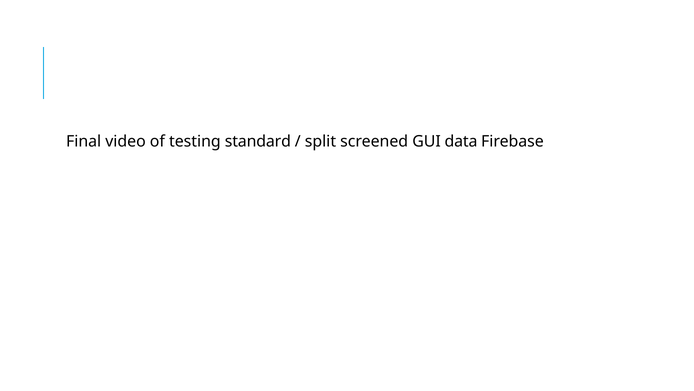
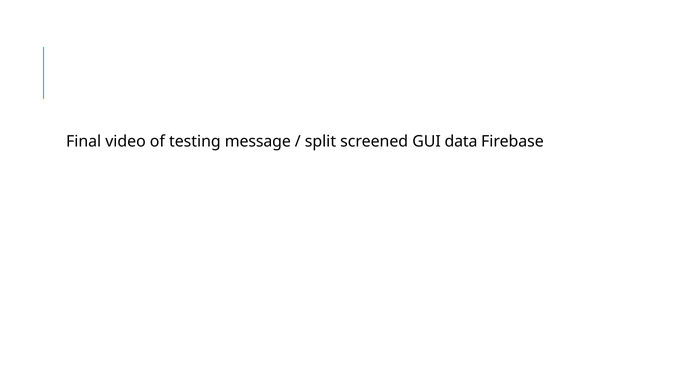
standard: standard -> message
